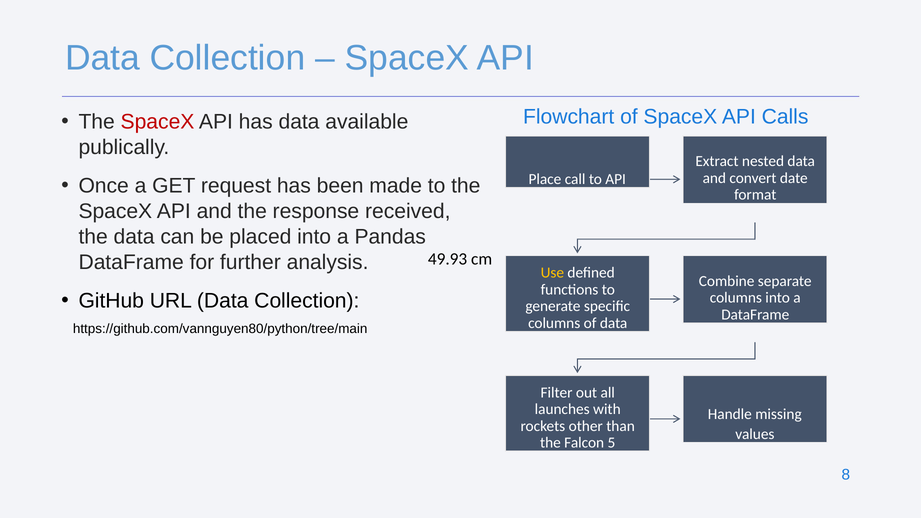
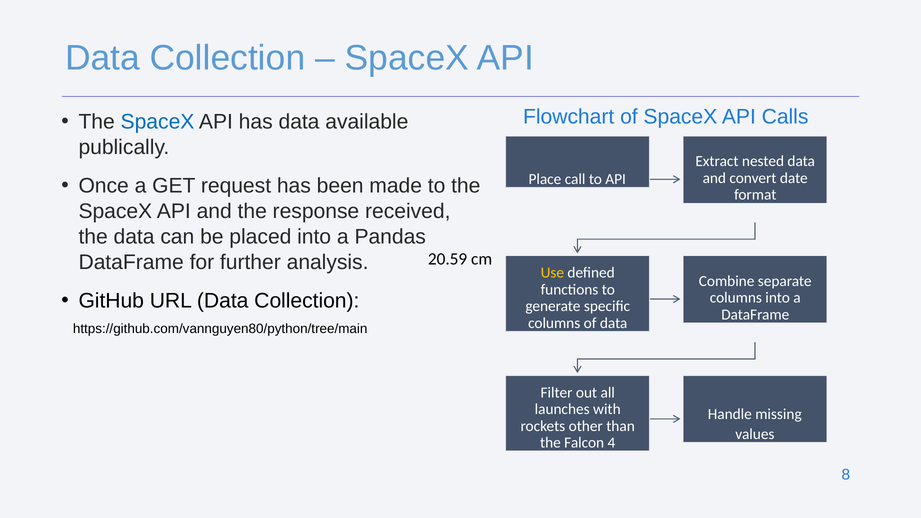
SpaceX at (158, 122) colour: red -> blue
49.93: 49.93 -> 20.59
5: 5 -> 4
